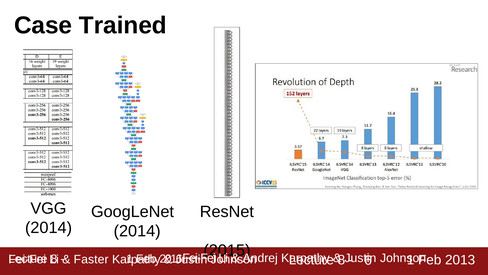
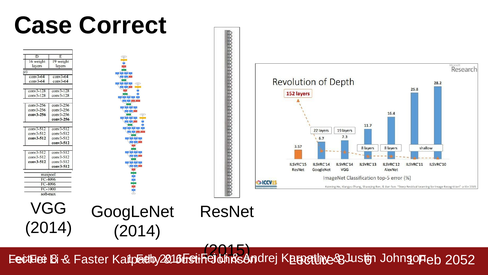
Trained: Trained -> Correct
2013: 2013 -> 2052
